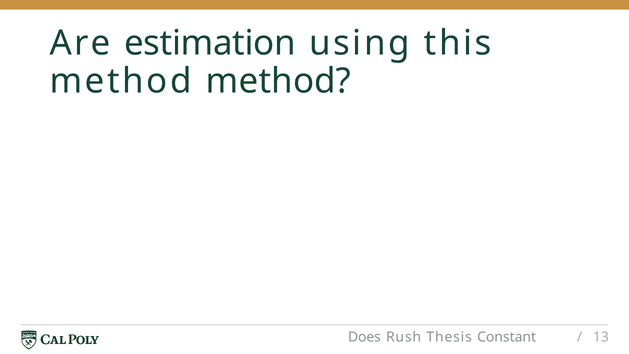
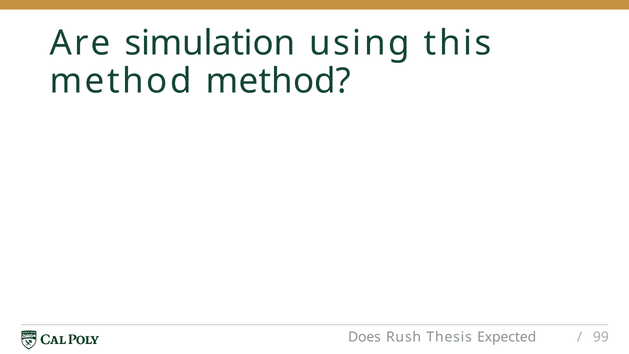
estimation: estimation -> simulation
Constant: Constant -> Expected
13: 13 -> 99
